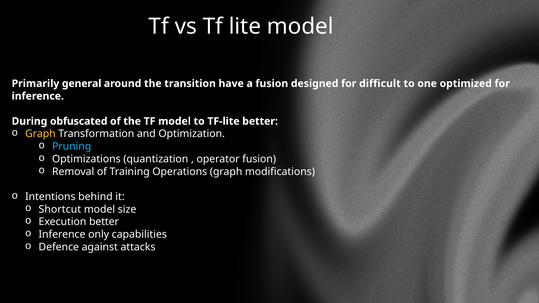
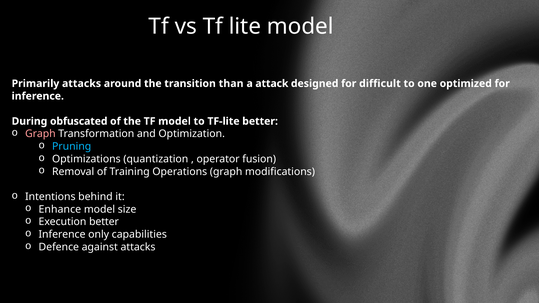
Primarily general: general -> attacks
have: have -> than
a fusion: fusion -> attack
Graph at (40, 134) colour: yellow -> pink
Shortcut: Shortcut -> Enhance
